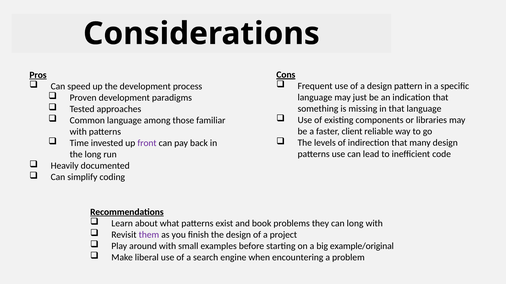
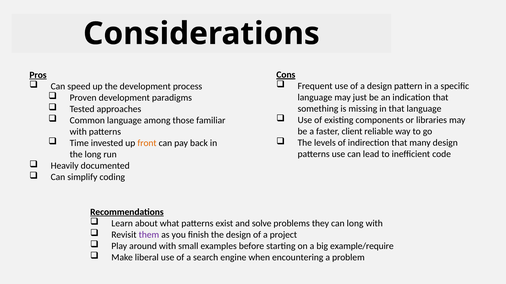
front colour: purple -> orange
book: book -> solve
example/original: example/original -> example/require
